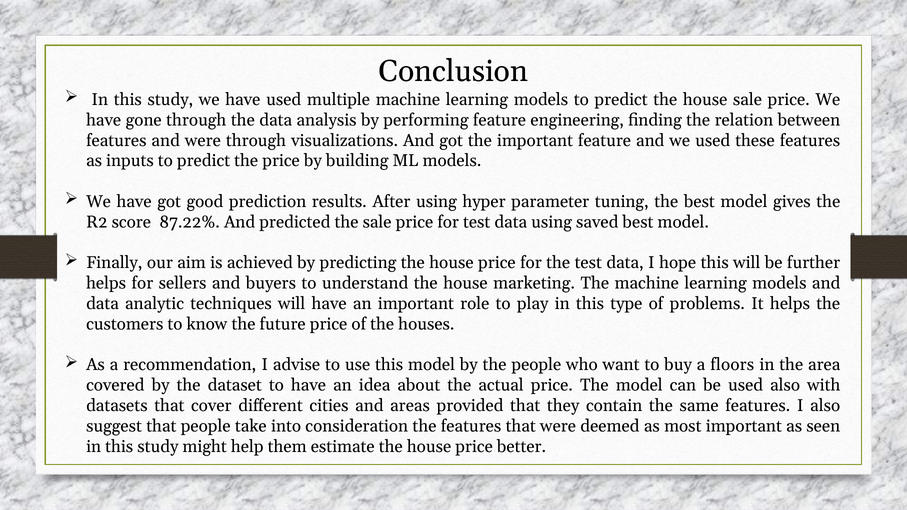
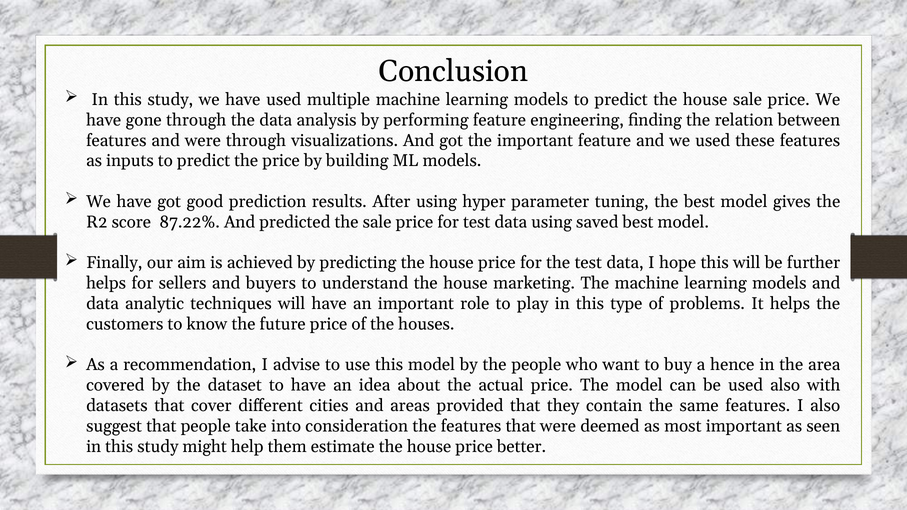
floors: floors -> hence
